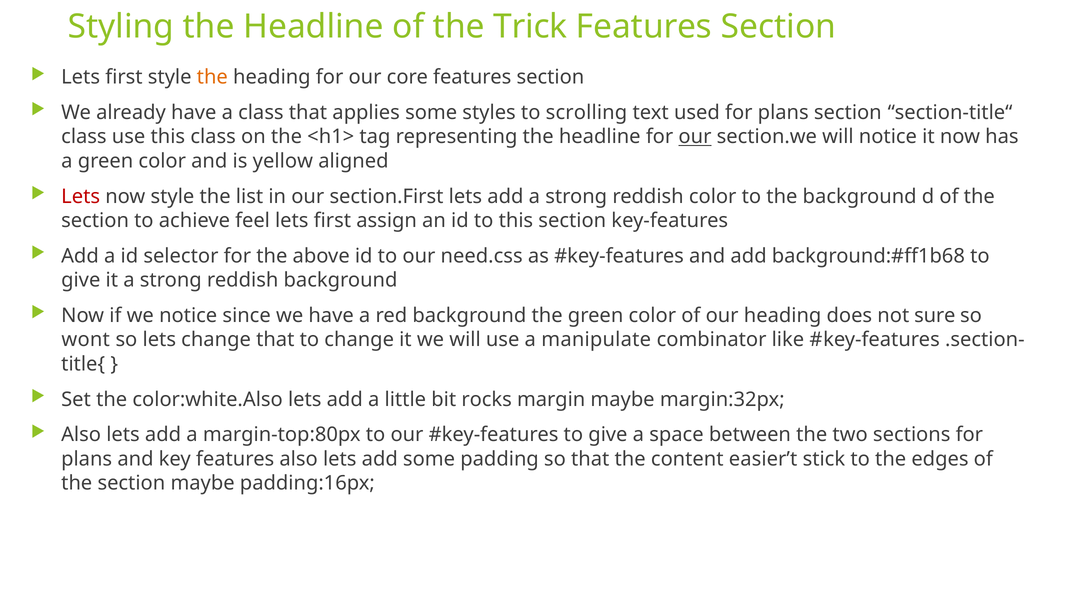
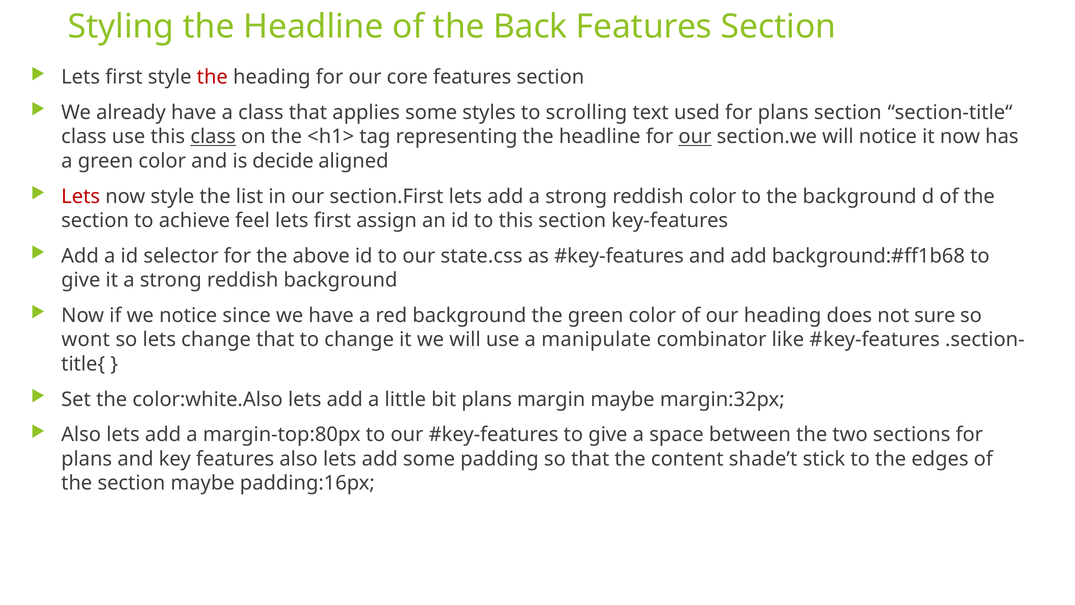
Trick: Trick -> Back
the at (212, 77) colour: orange -> red
class at (213, 137) underline: none -> present
yellow: yellow -> decide
need.css: need.css -> state.css
bit rocks: rocks -> plans
easier’t: easier’t -> shade’t
